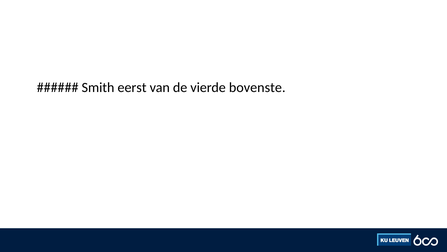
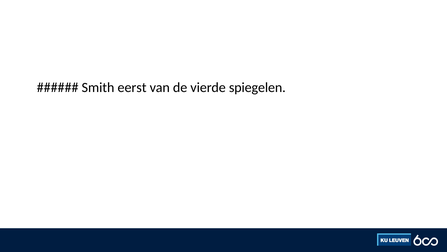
bovenste: bovenste -> spiegelen
